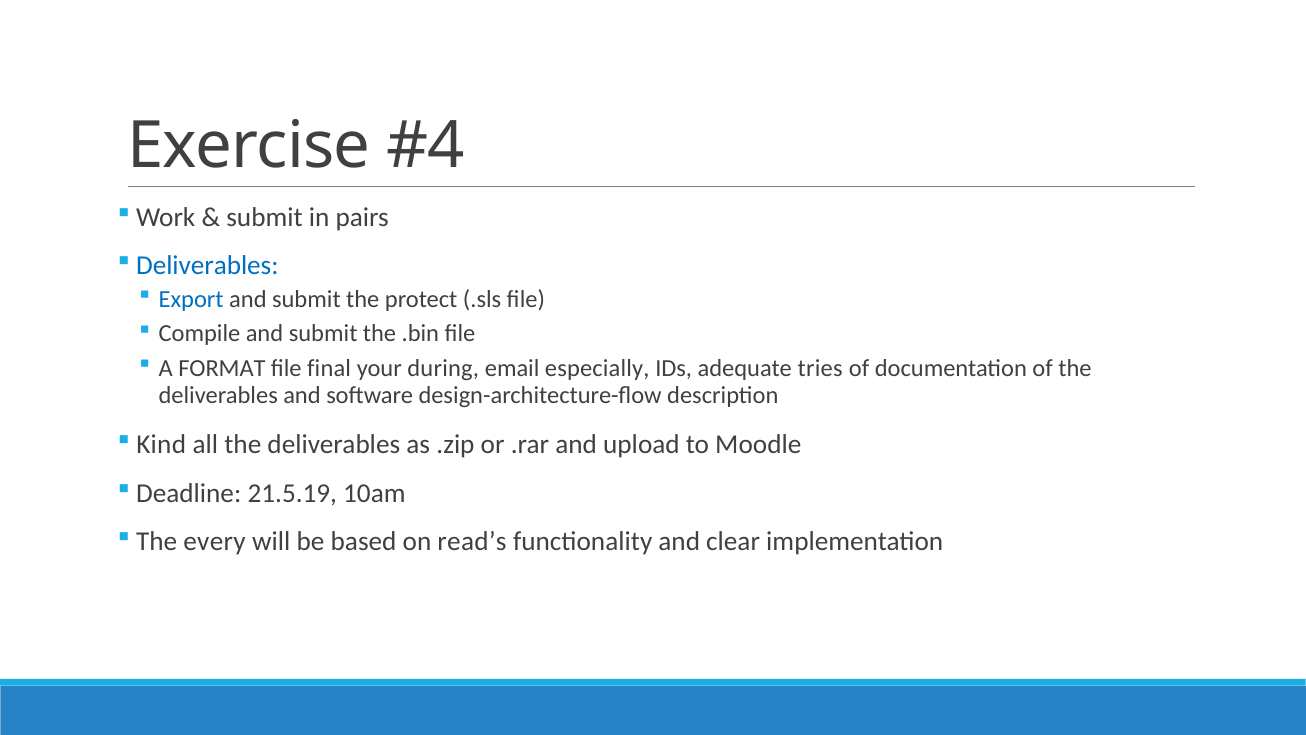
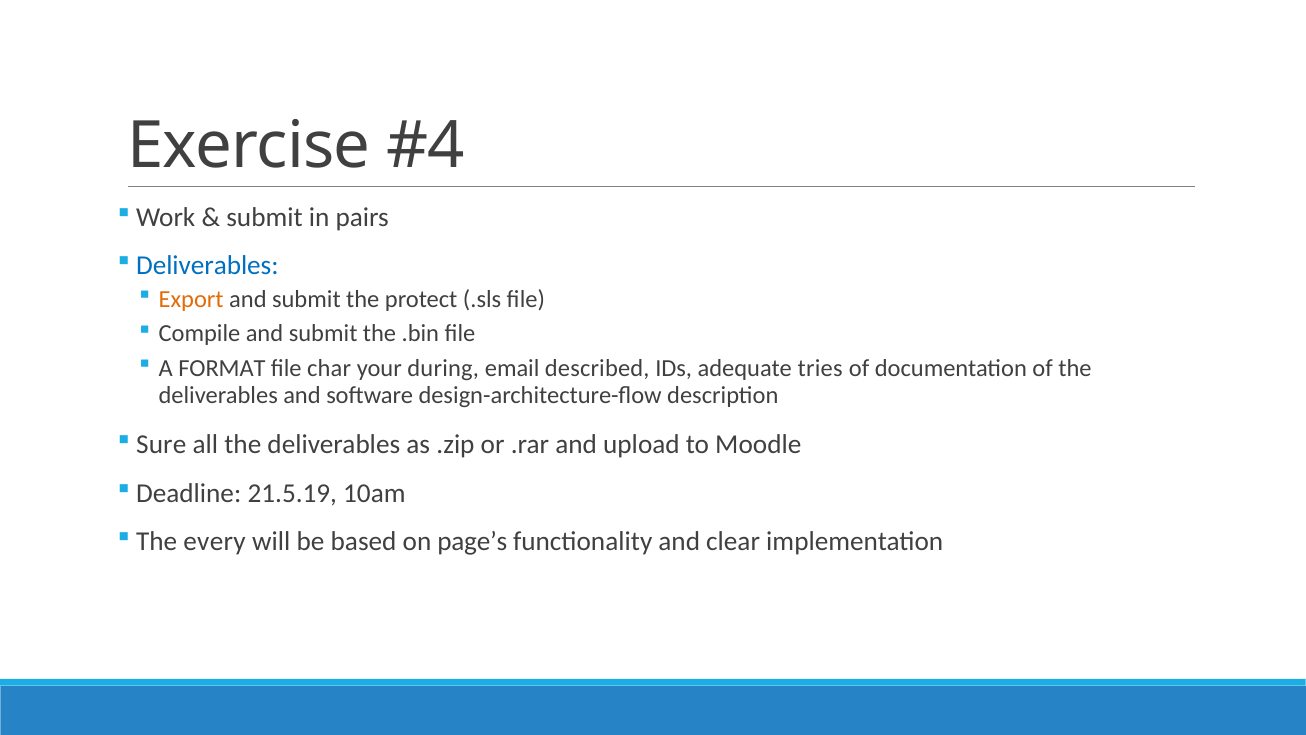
Export colour: blue -> orange
final: final -> char
especially: especially -> described
Kind: Kind -> Sure
read’s: read’s -> page’s
